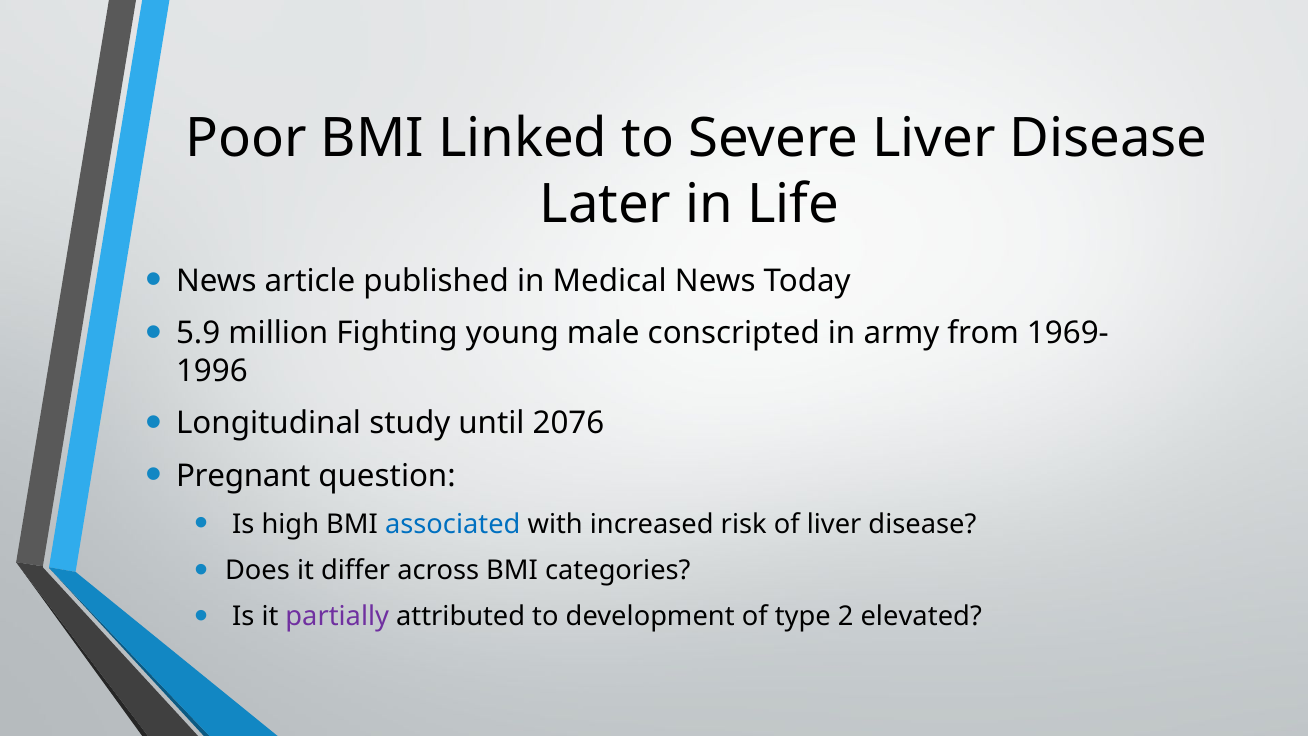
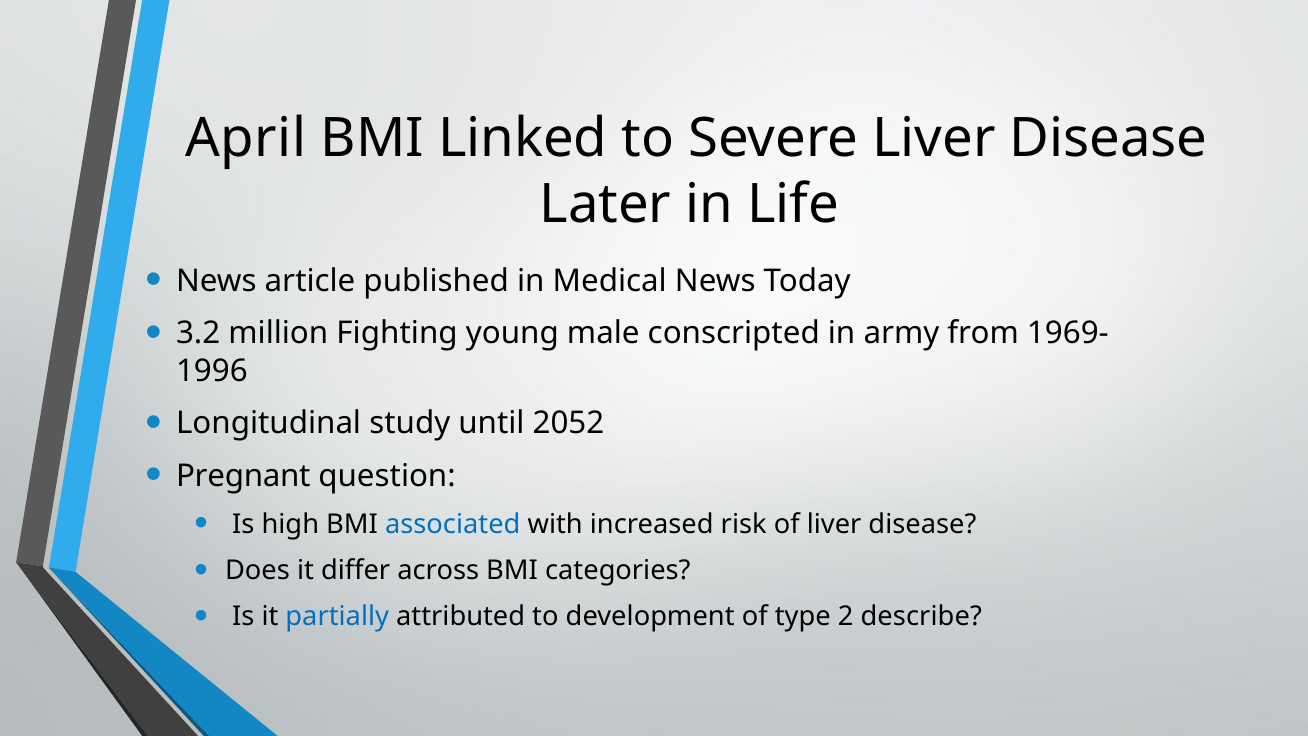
Poor: Poor -> April
5.9: 5.9 -> 3.2
2076: 2076 -> 2052
partially colour: purple -> blue
elevated: elevated -> describe
